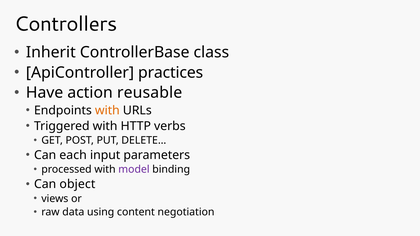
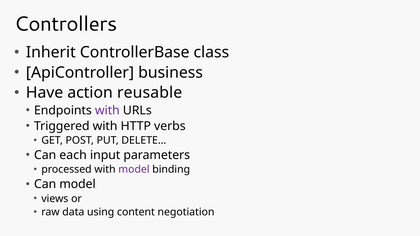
practices: practices -> business
with at (107, 110) colour: orange -> purple
Can object: object -> model
